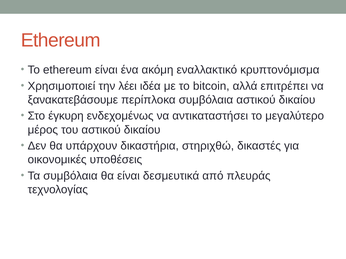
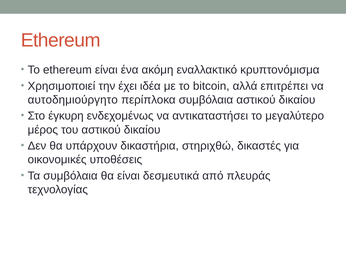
λέει: λέει -> έχει
ξανακατεβάσουμε: ξανακατεβάσουμε -> αυτοδημιούργητο
